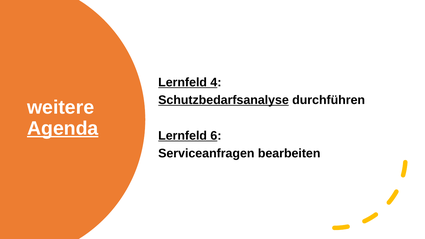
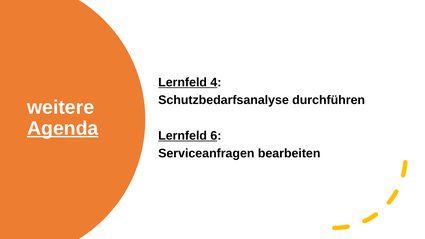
Schutzbedarfsanalyse underline: present -> none
